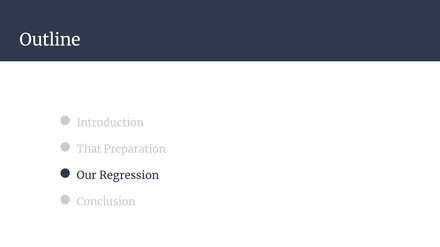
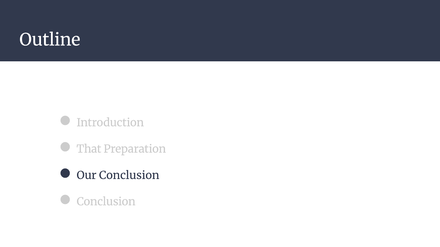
Our Regression: Regression -> Conclusion
